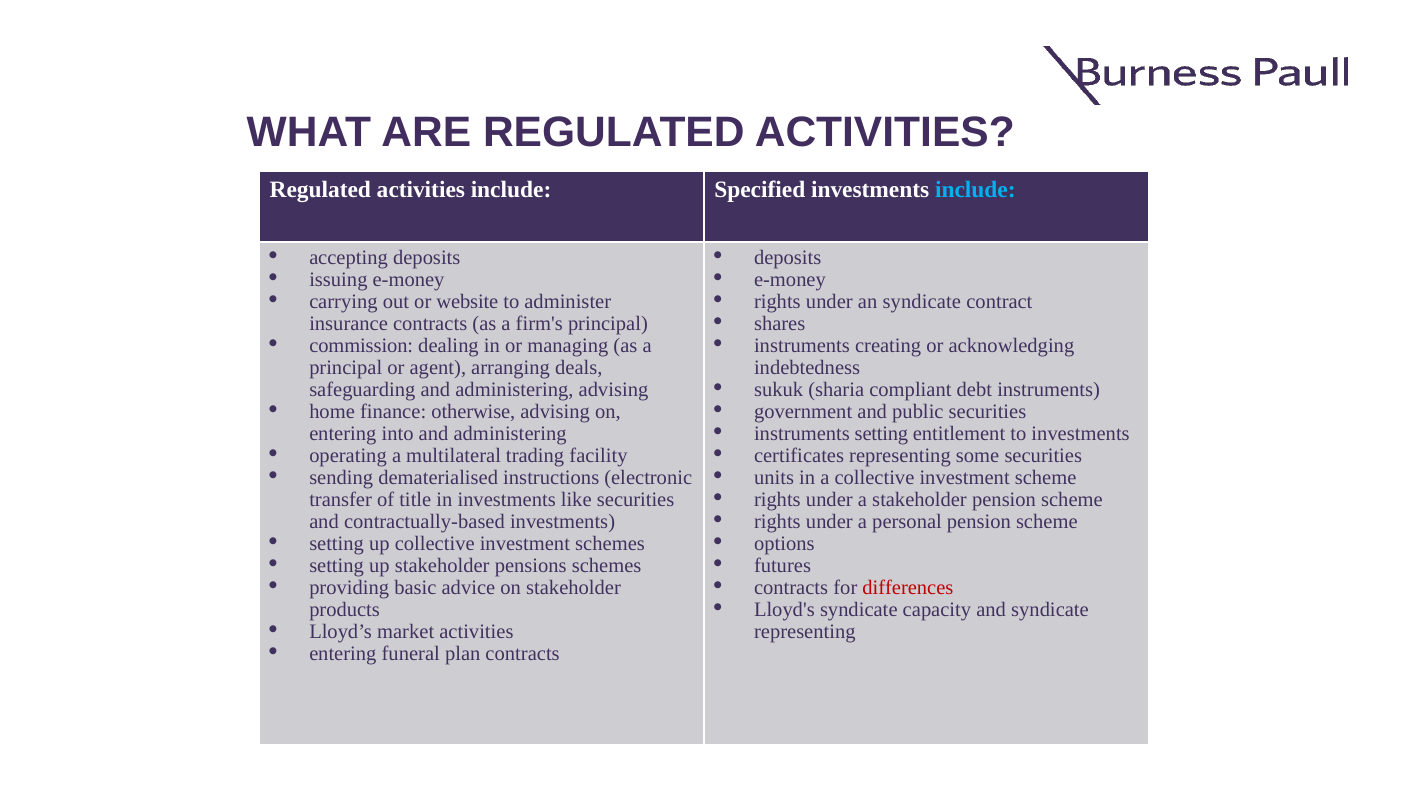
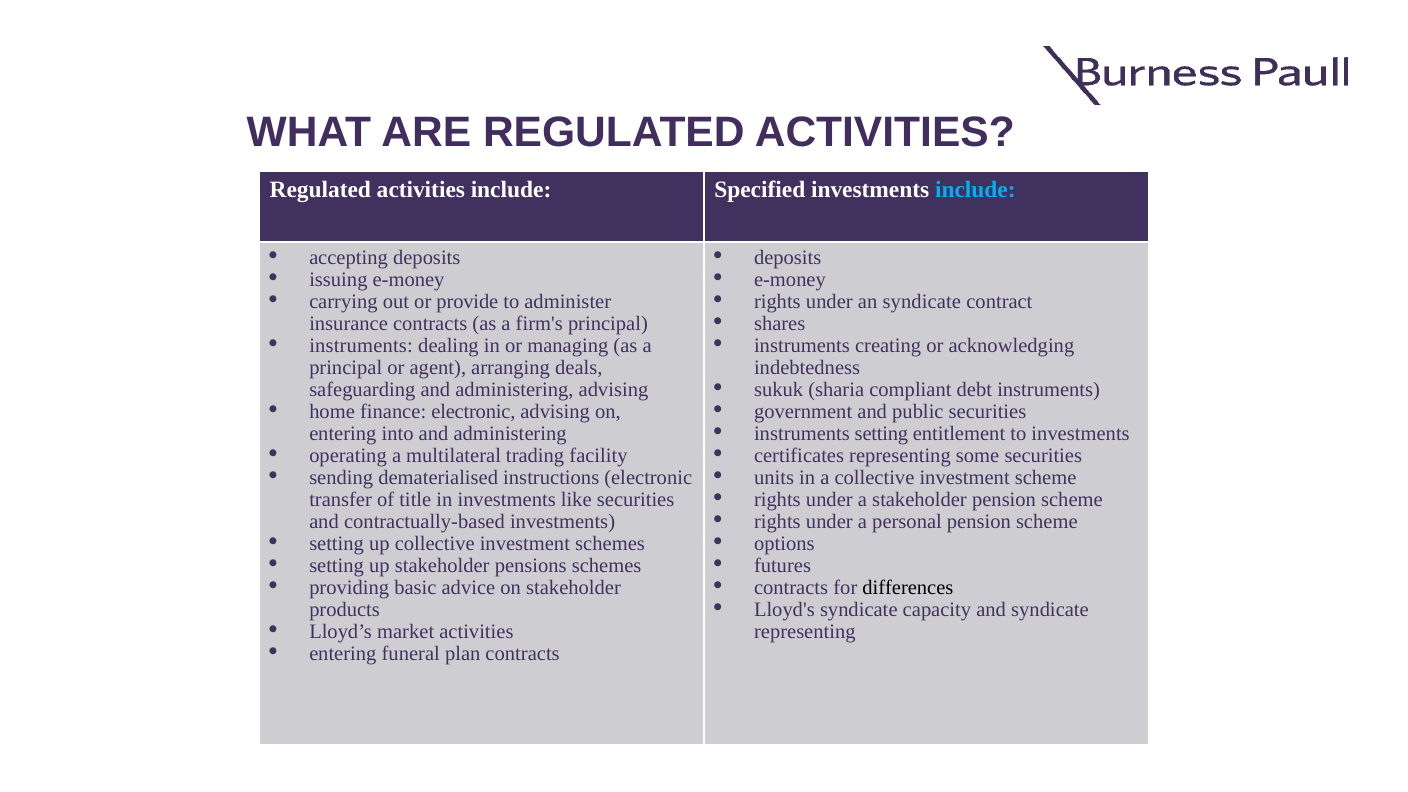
website: website -> provide
commission at (361, 346): commission -> instruments
finance otherwise: otherwise -> electronic
differences colour: red -> black
